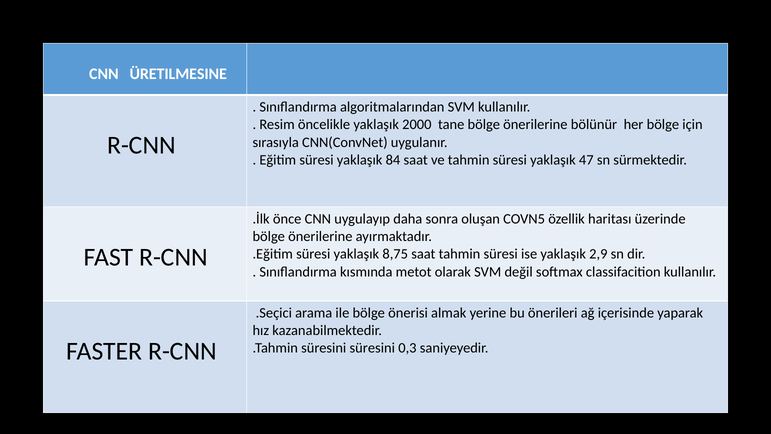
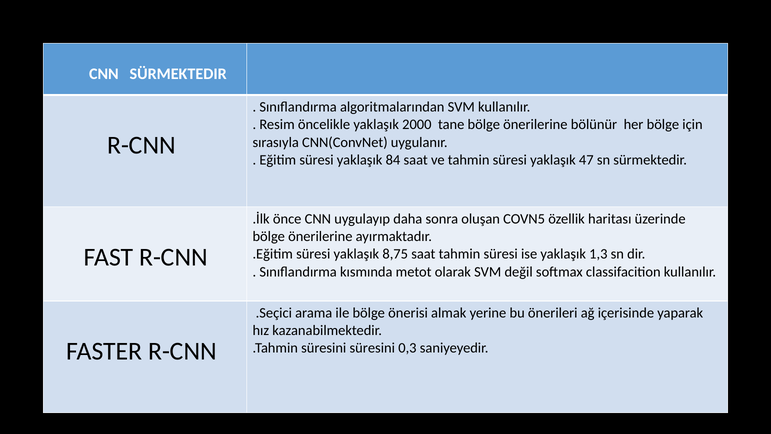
CNN ÜRETILMESINE: ÜRETILMESINE -> SÜRMEKTEDIR
2,9: 2,9 -> 1,3
